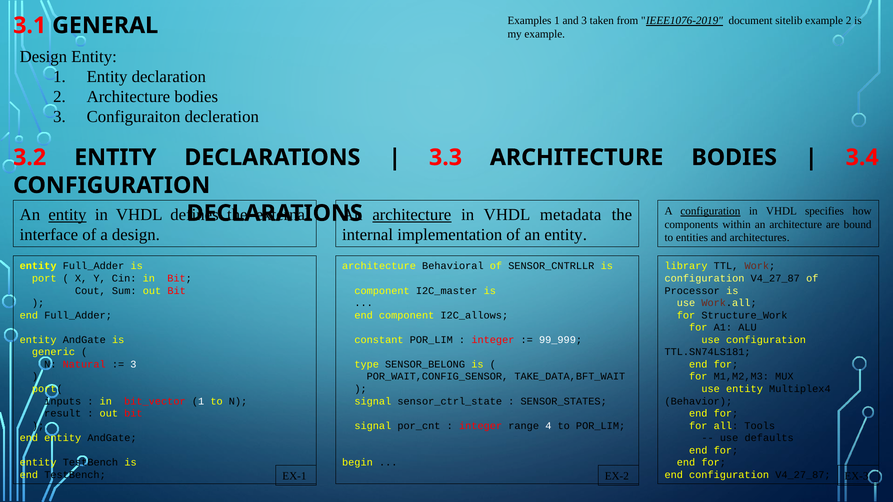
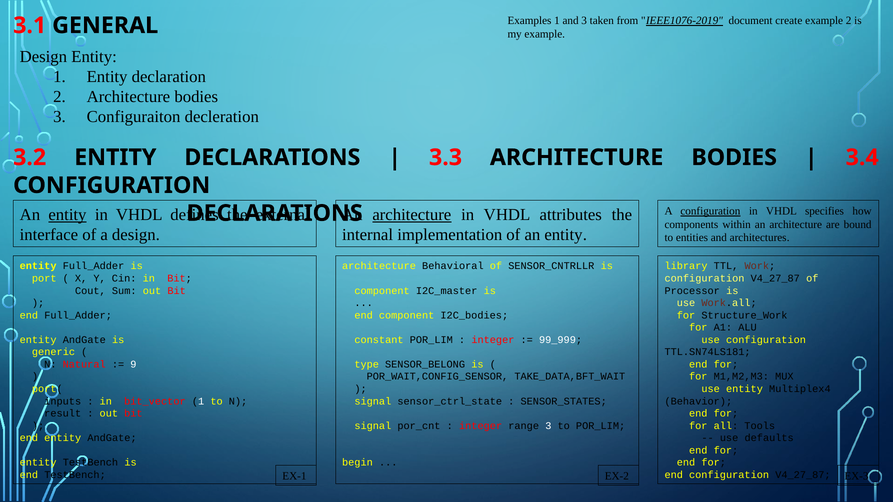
sitelib: sitelib -> create
metadata: metadata -> attributes
I2C_allows: I2C_allows -> I2C_bodies
3 at (133, 365): 3 -> 9
range 4: 4 -> 3
